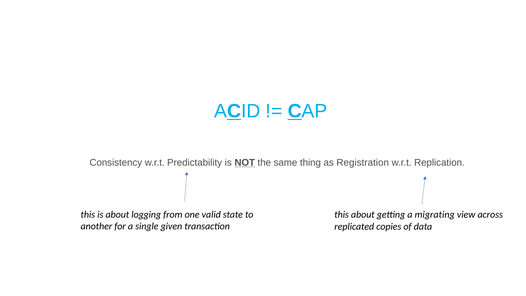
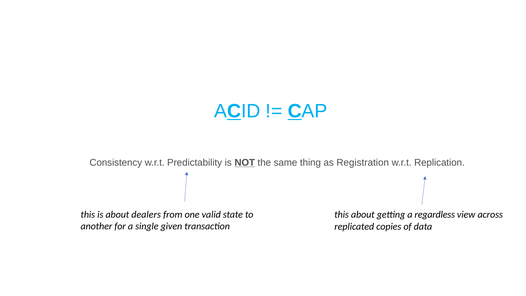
logging: logging -> dealers
migrating: migrating -> regardless
